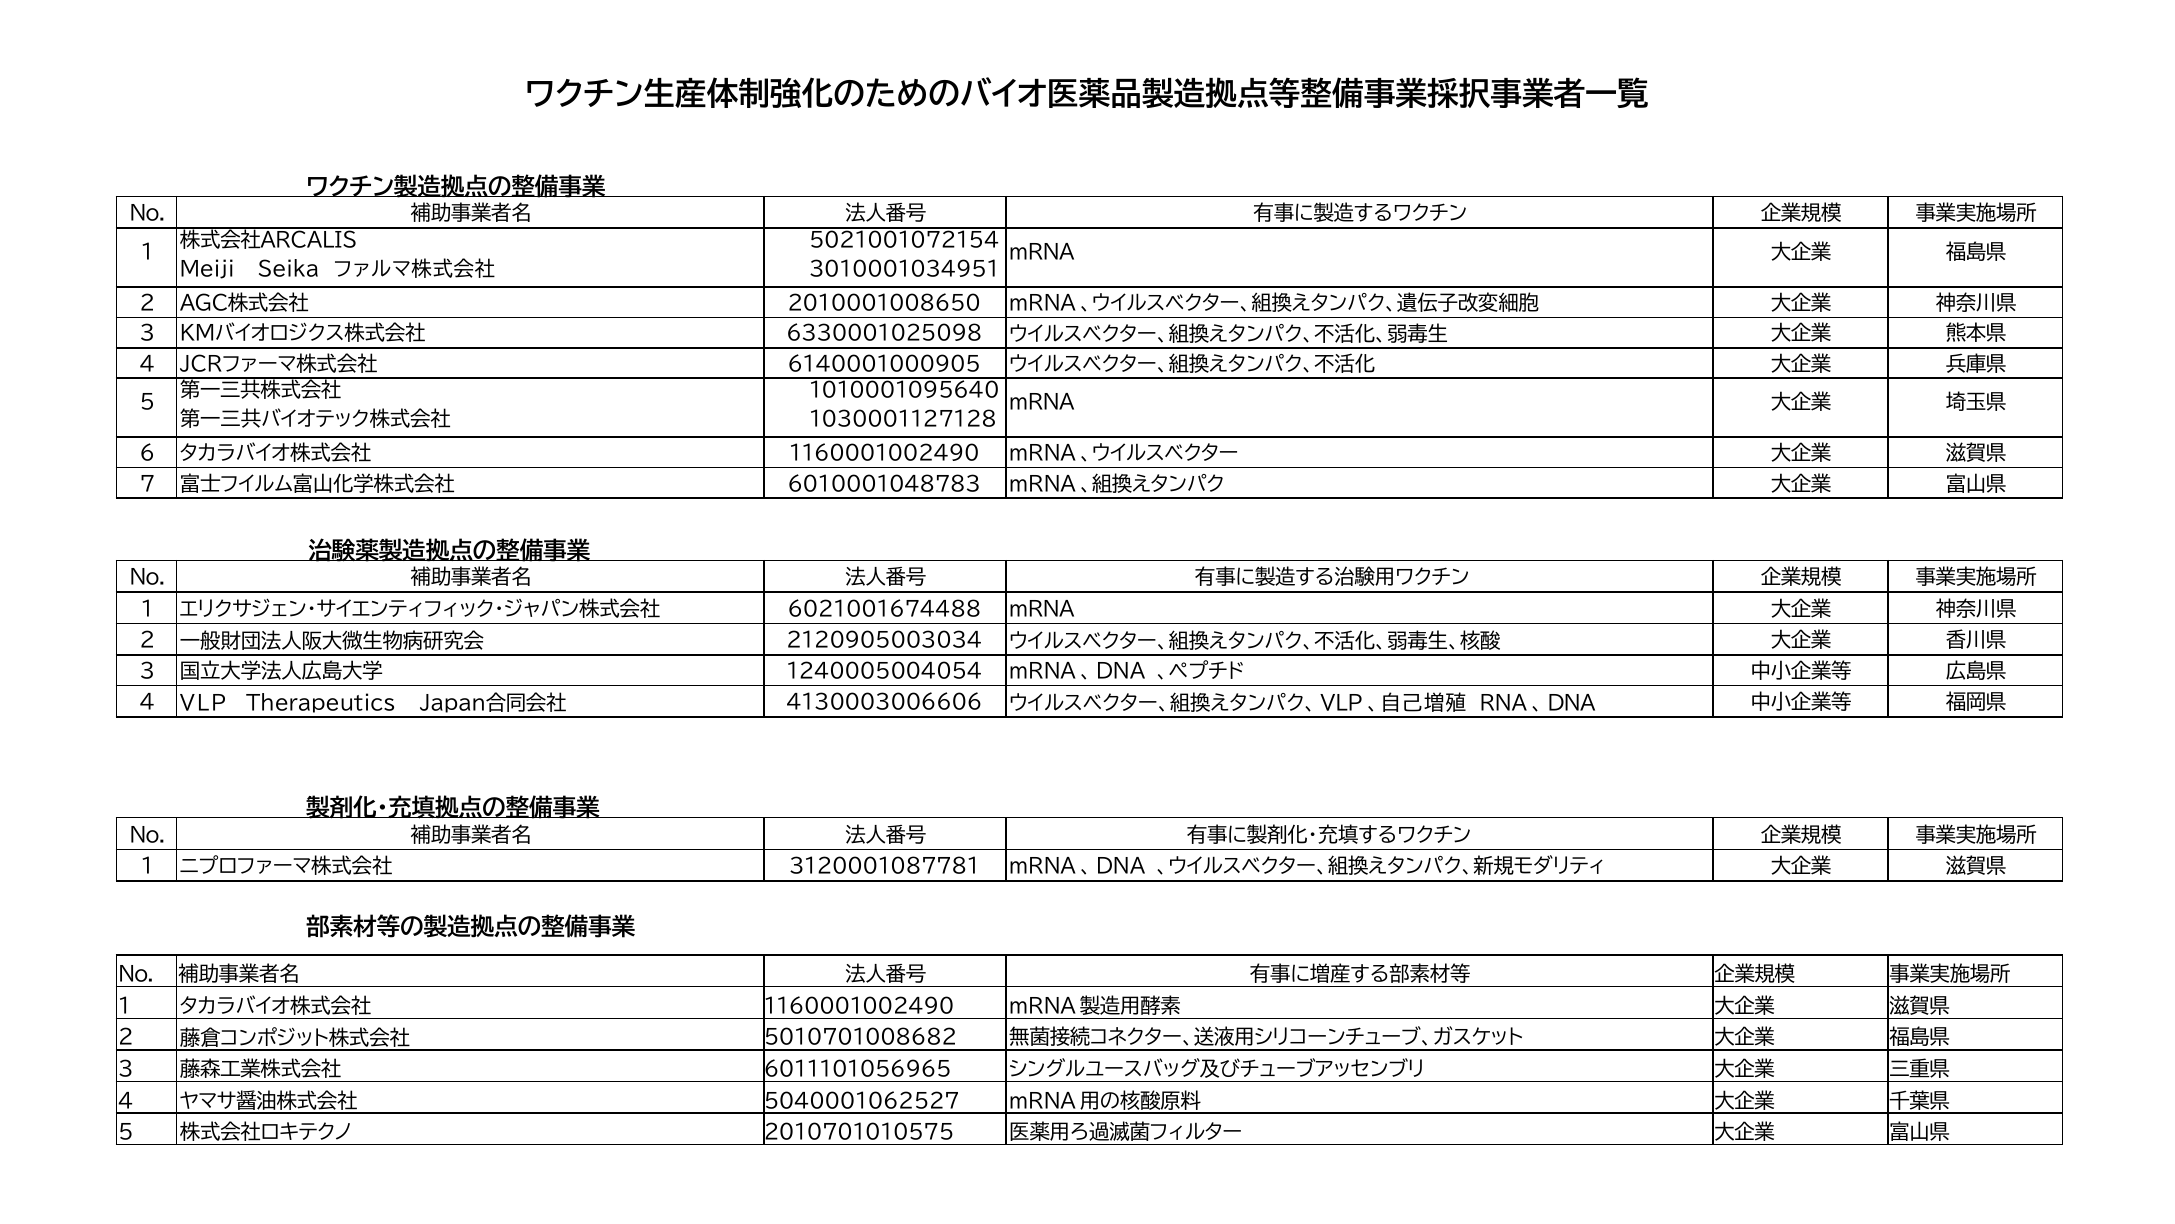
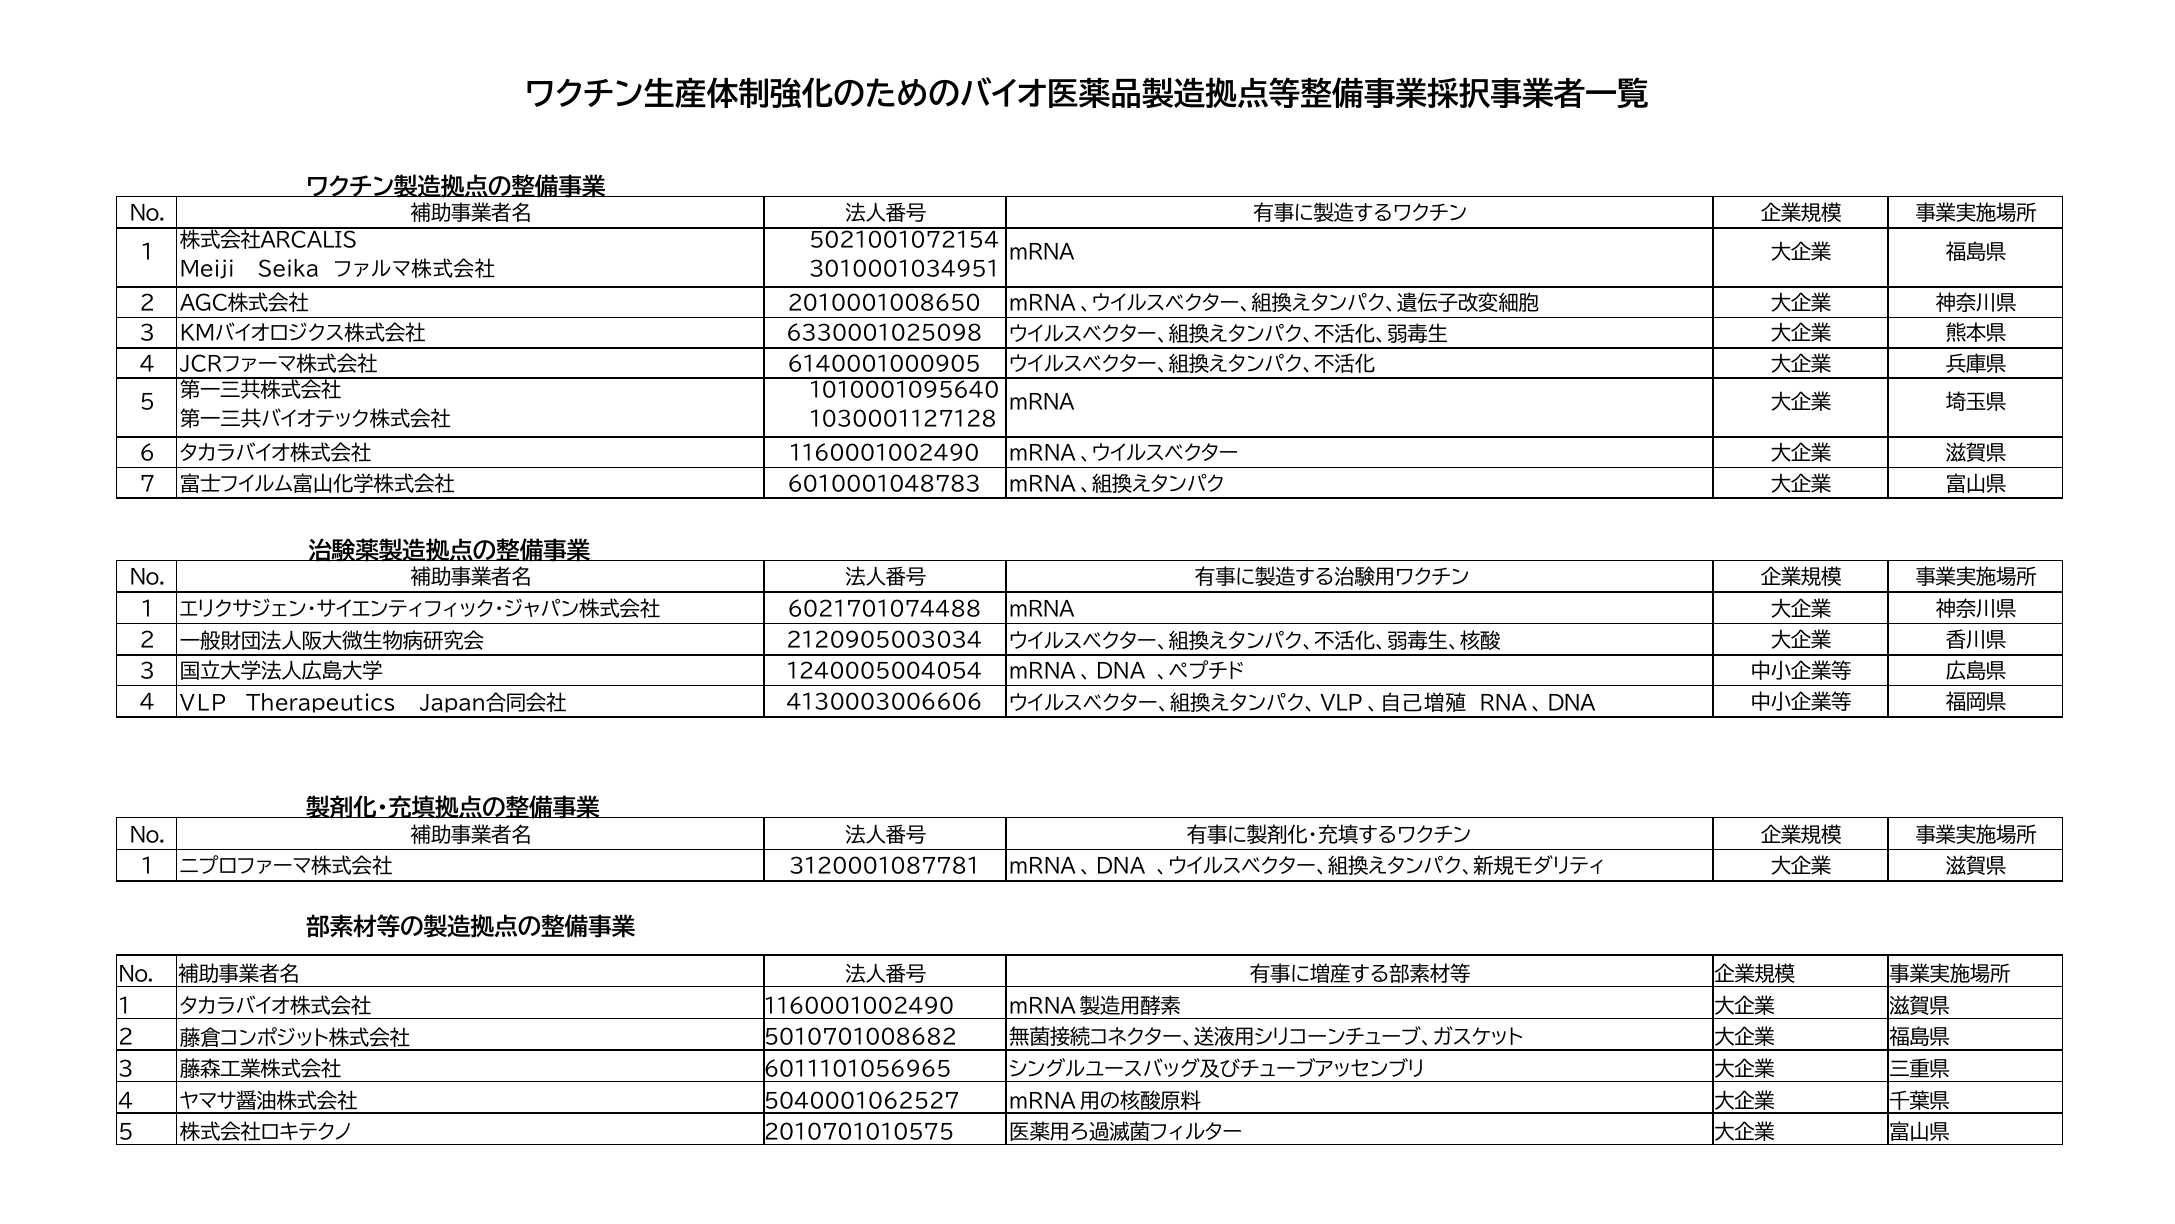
6021001674488: 6021001674488 -> 6021701074488
